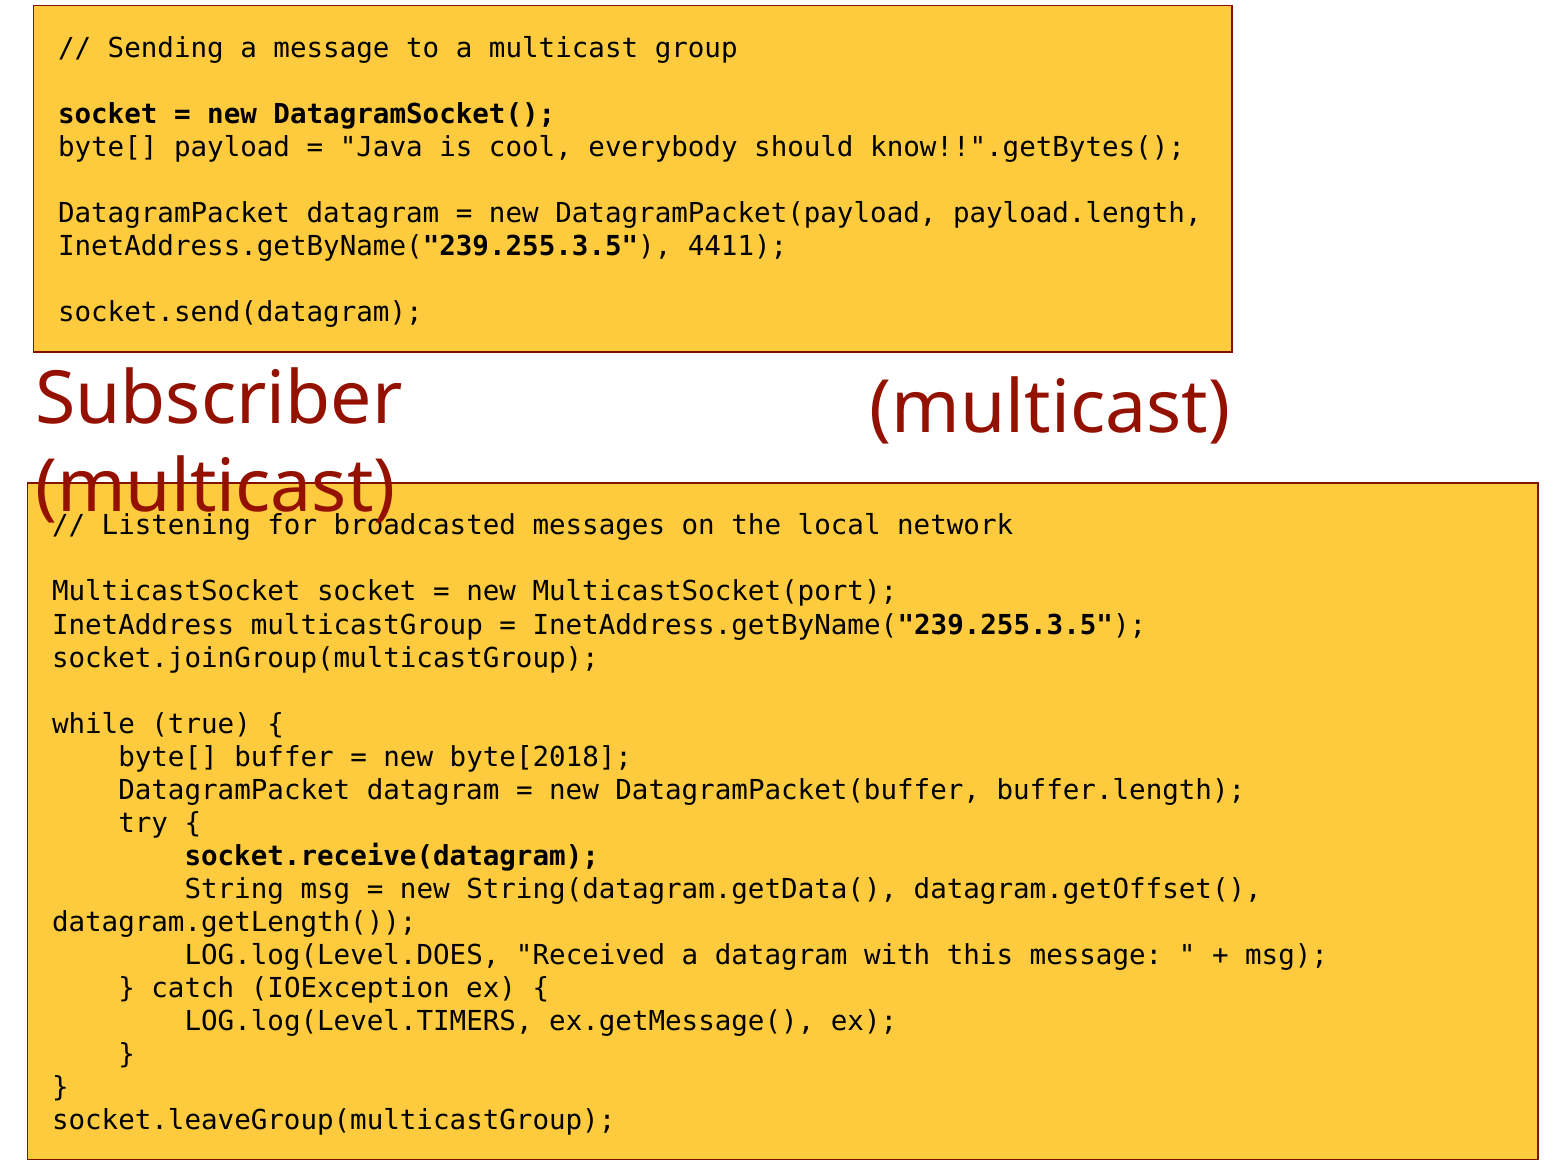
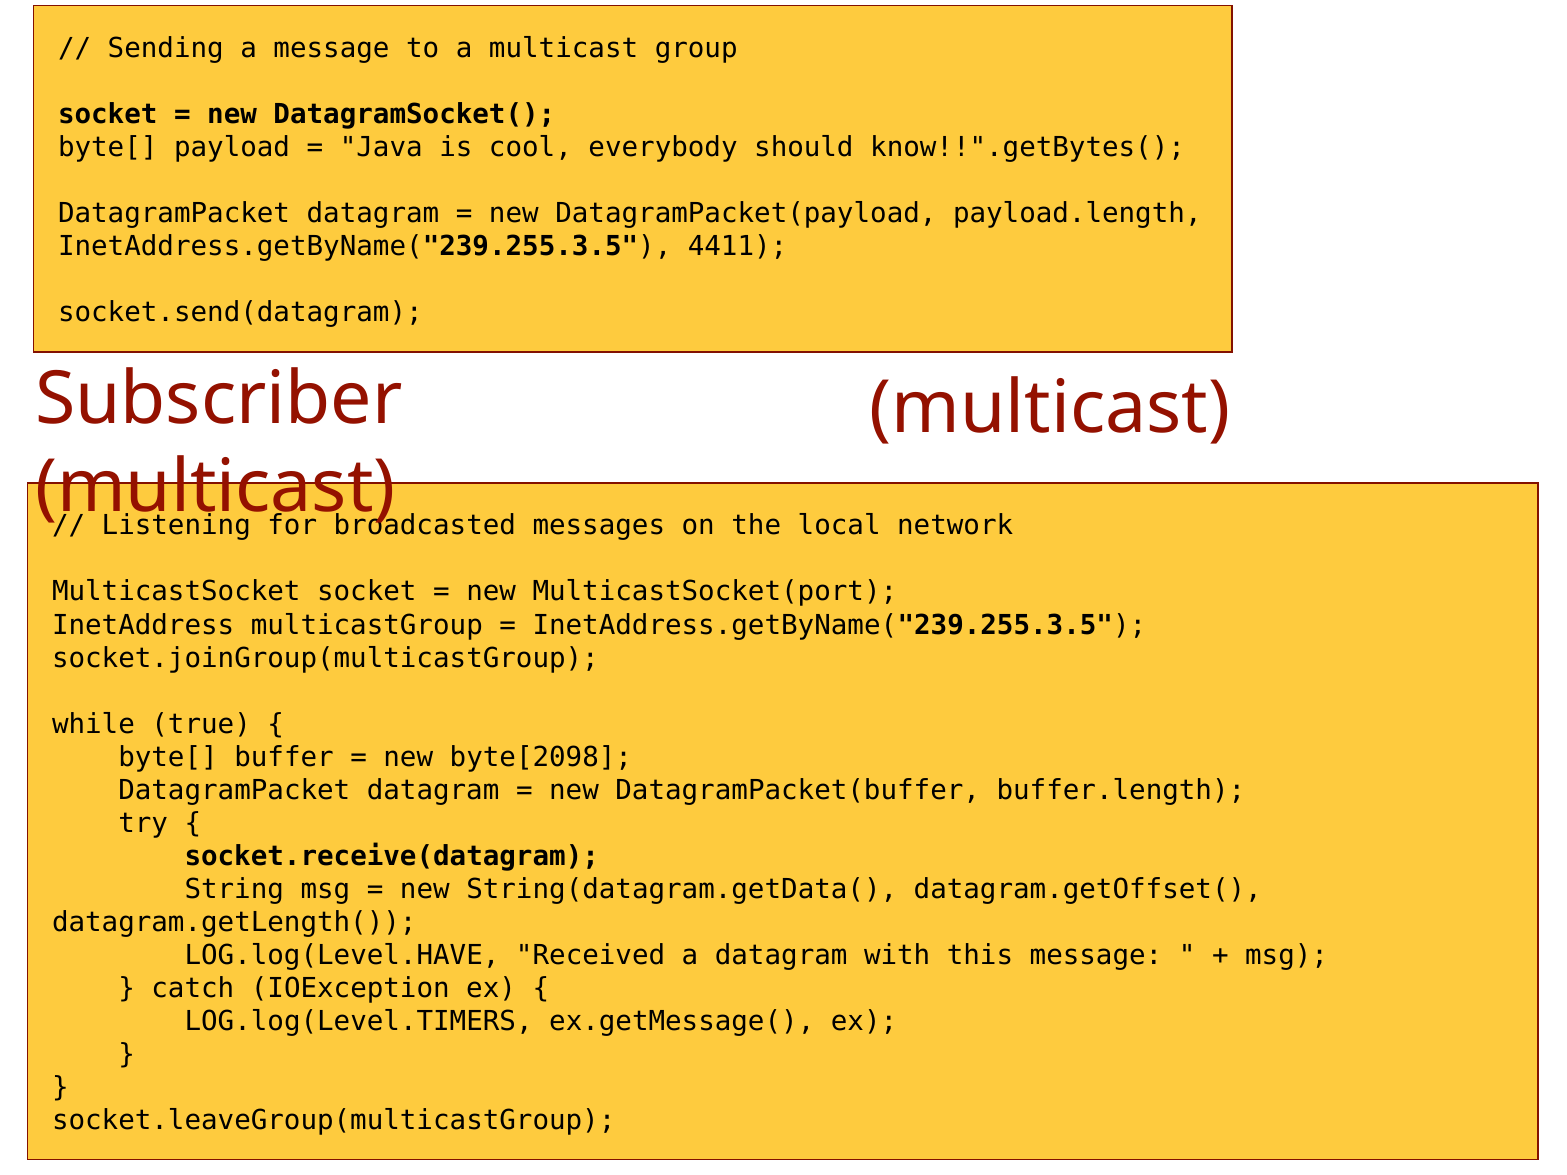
byte[2018: byte[2018 -> byte[2098
LOG.log(Level.DOES: LOG.log(Level.DOES -> LOG.log(Level.HAVE
